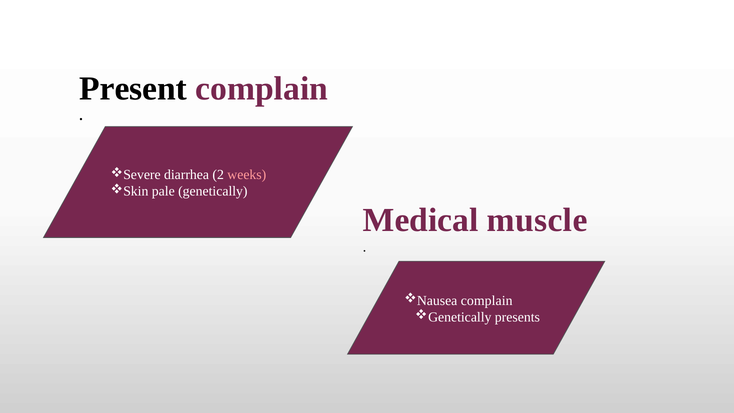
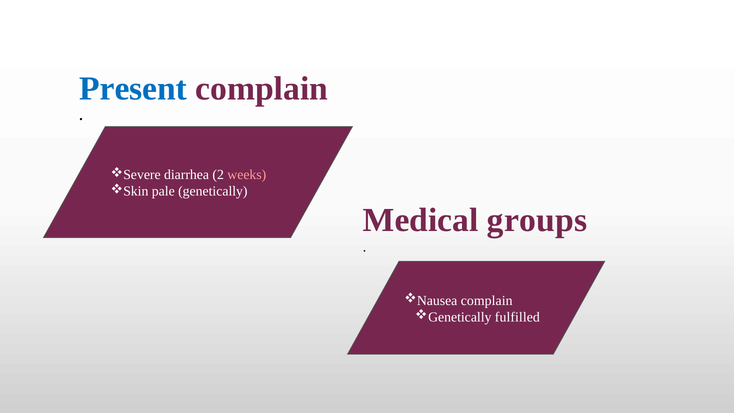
Present colour: black -> blue
muscle: muscle -> groups
presents: presents -> fulfilled
